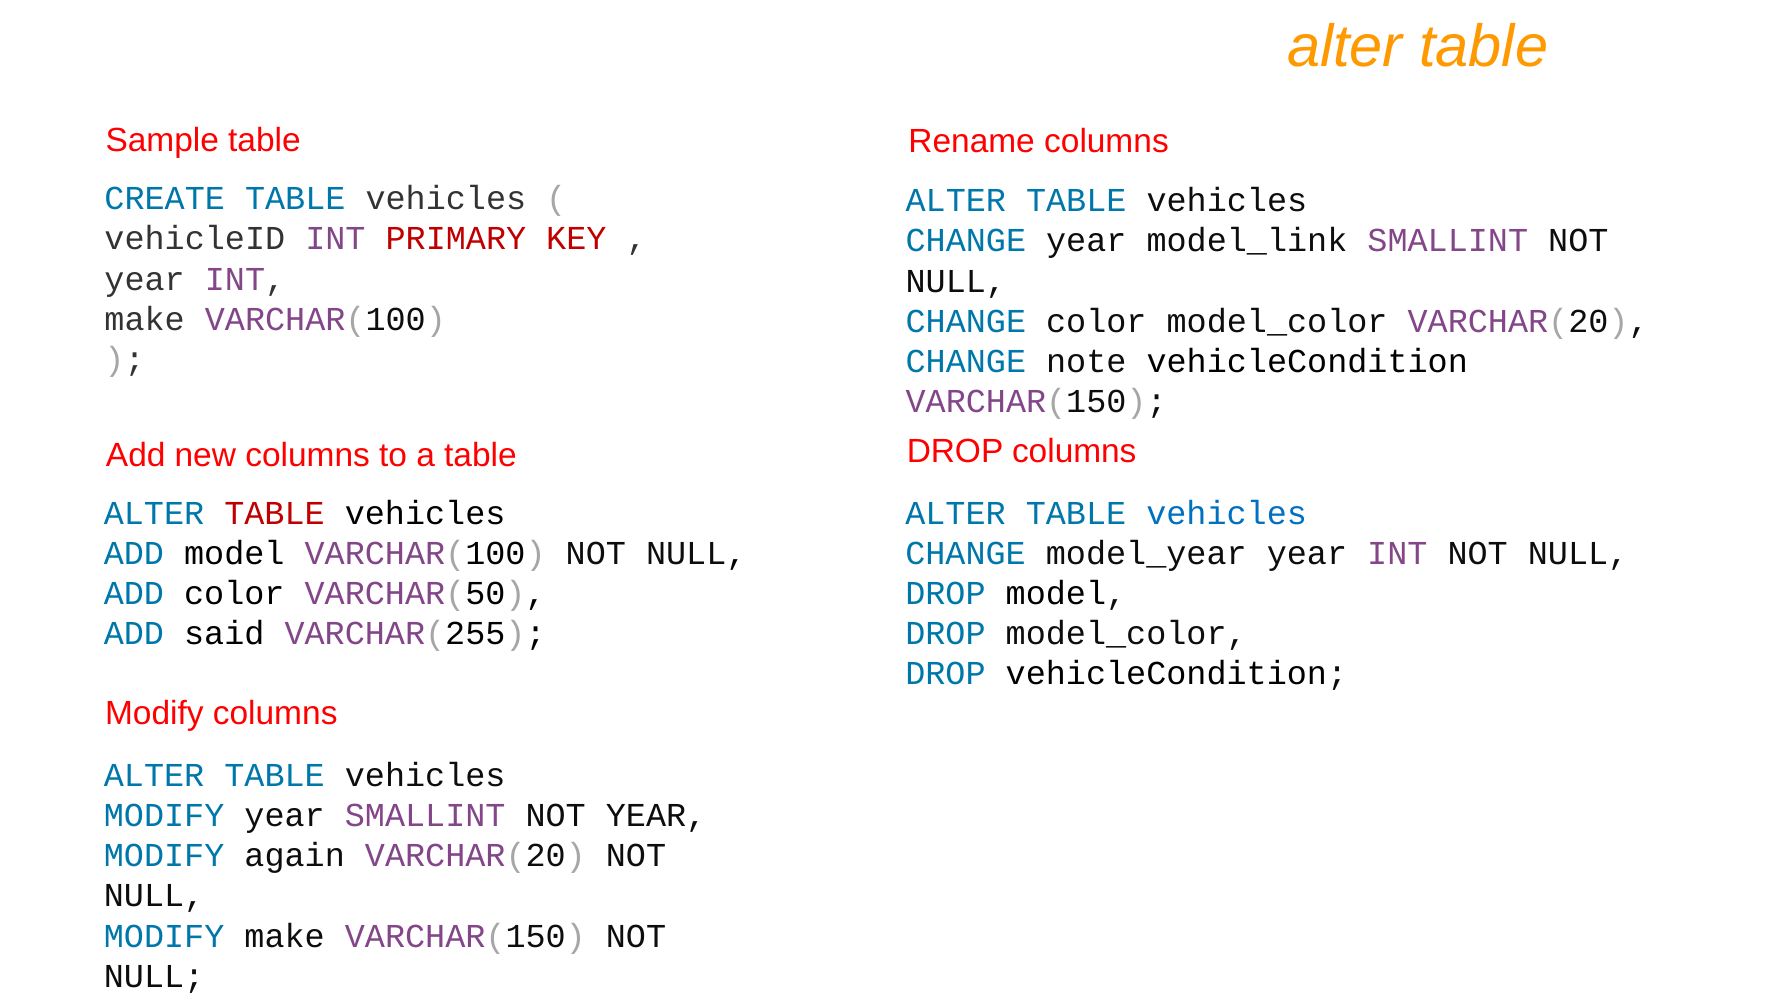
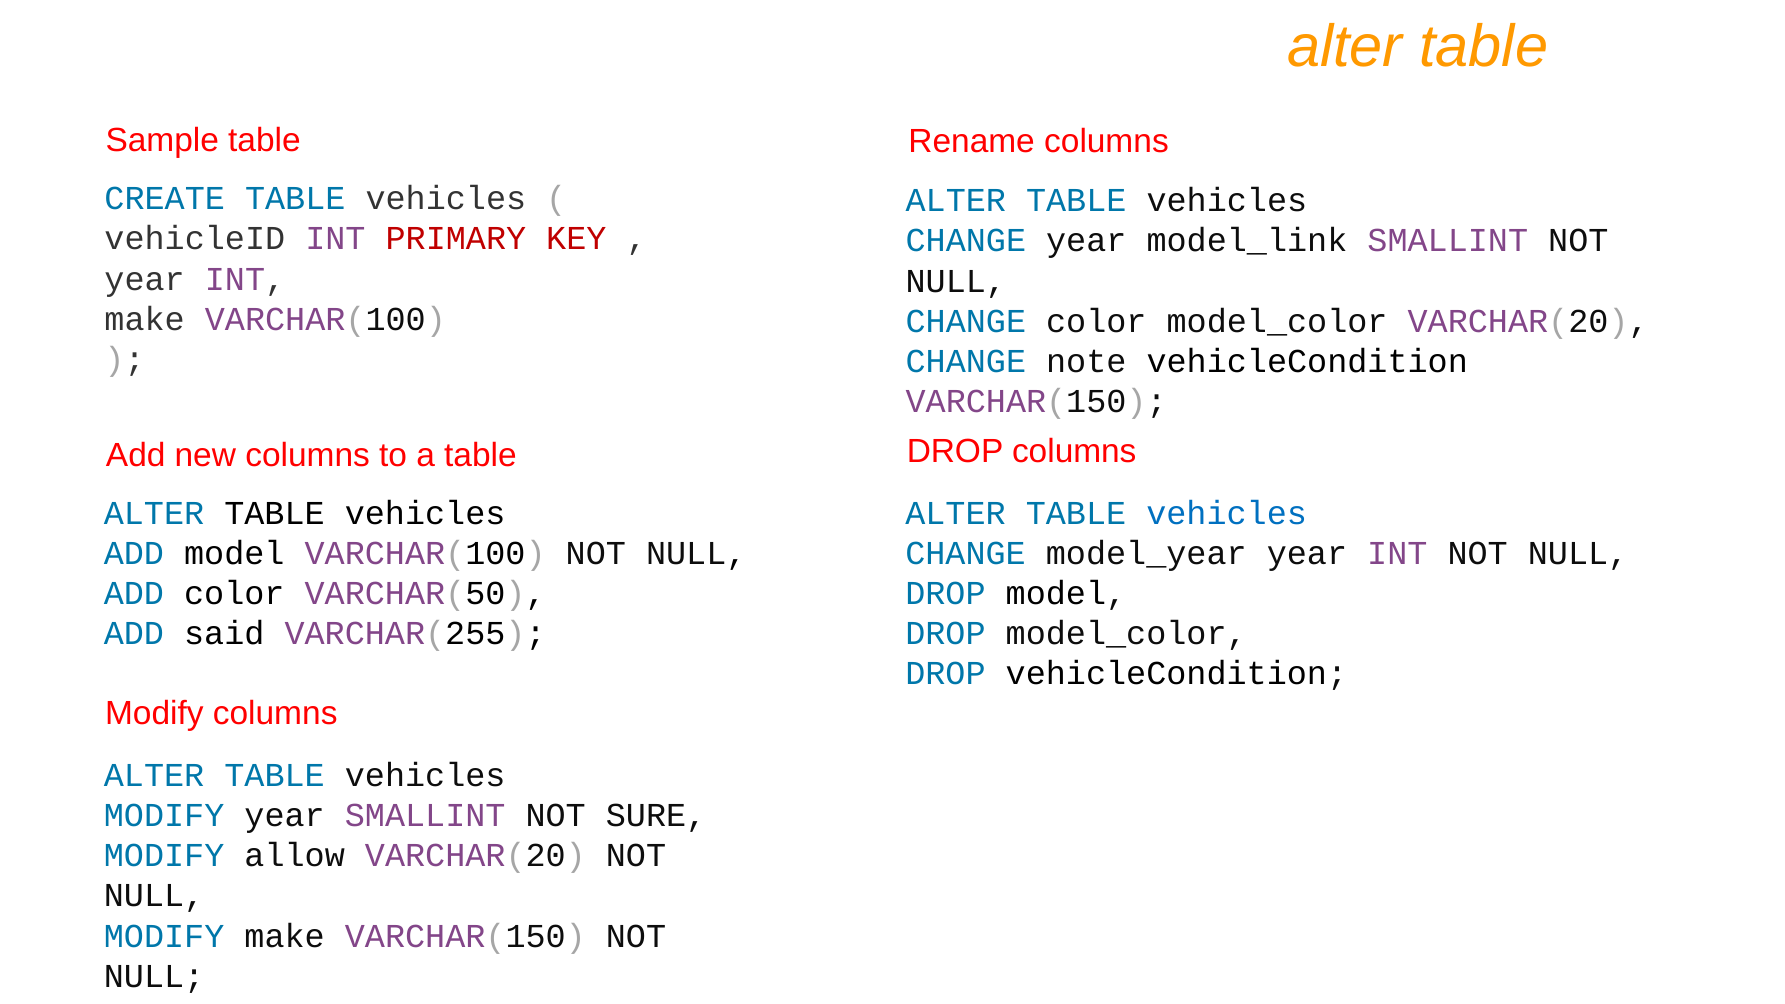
TABLE at (275, 513) colour: red -> black
NOT YEAR: YEAR -> SURE
again: again -> allow
